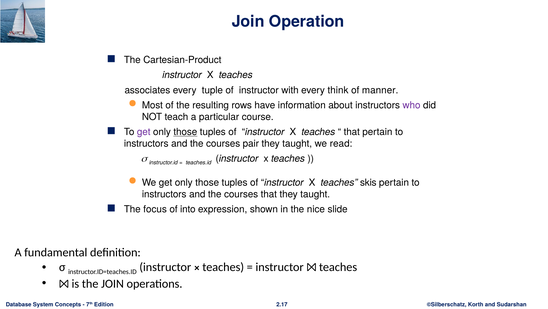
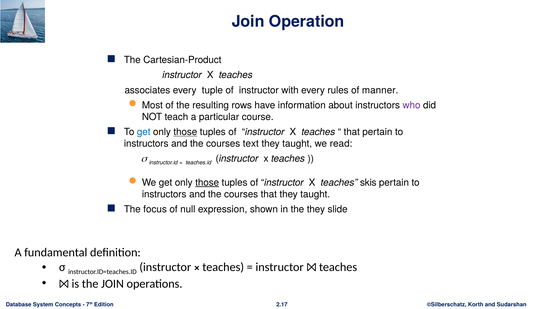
think: think -> rules
get at (144, 132) colour: purple -> blue
pair: pair -> text
those at (207, 182) underline: none -> present
into: into -> null
the nice: nice -> they
